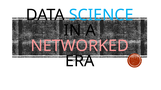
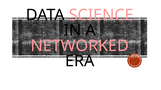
SCIENCE colour: light blue -> pink
